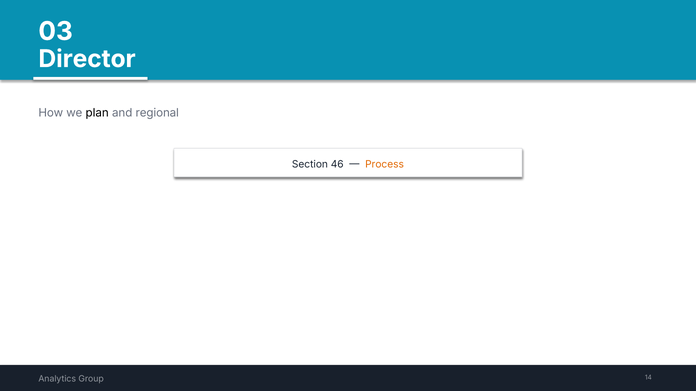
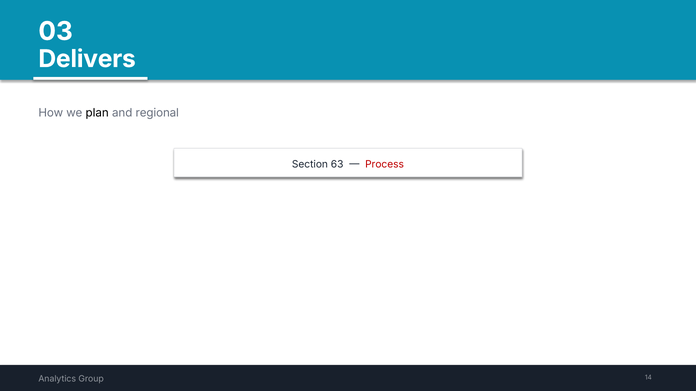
Director: Director -> Delivers
46: 46 -> 63
Process colour: orange -> red
